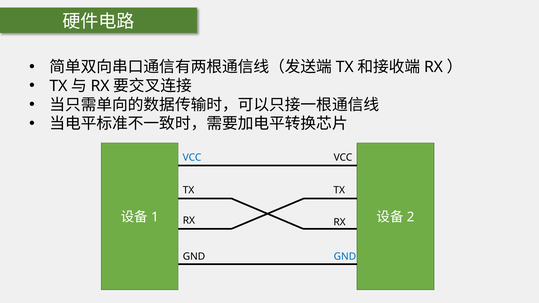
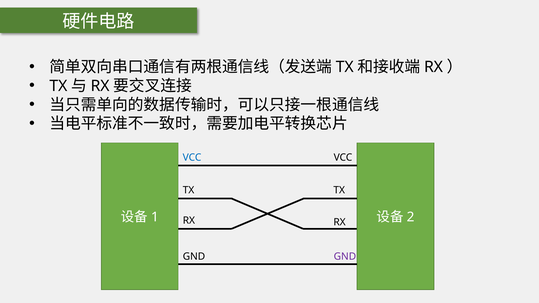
GND at (345, 257) colour: blue -> purple
